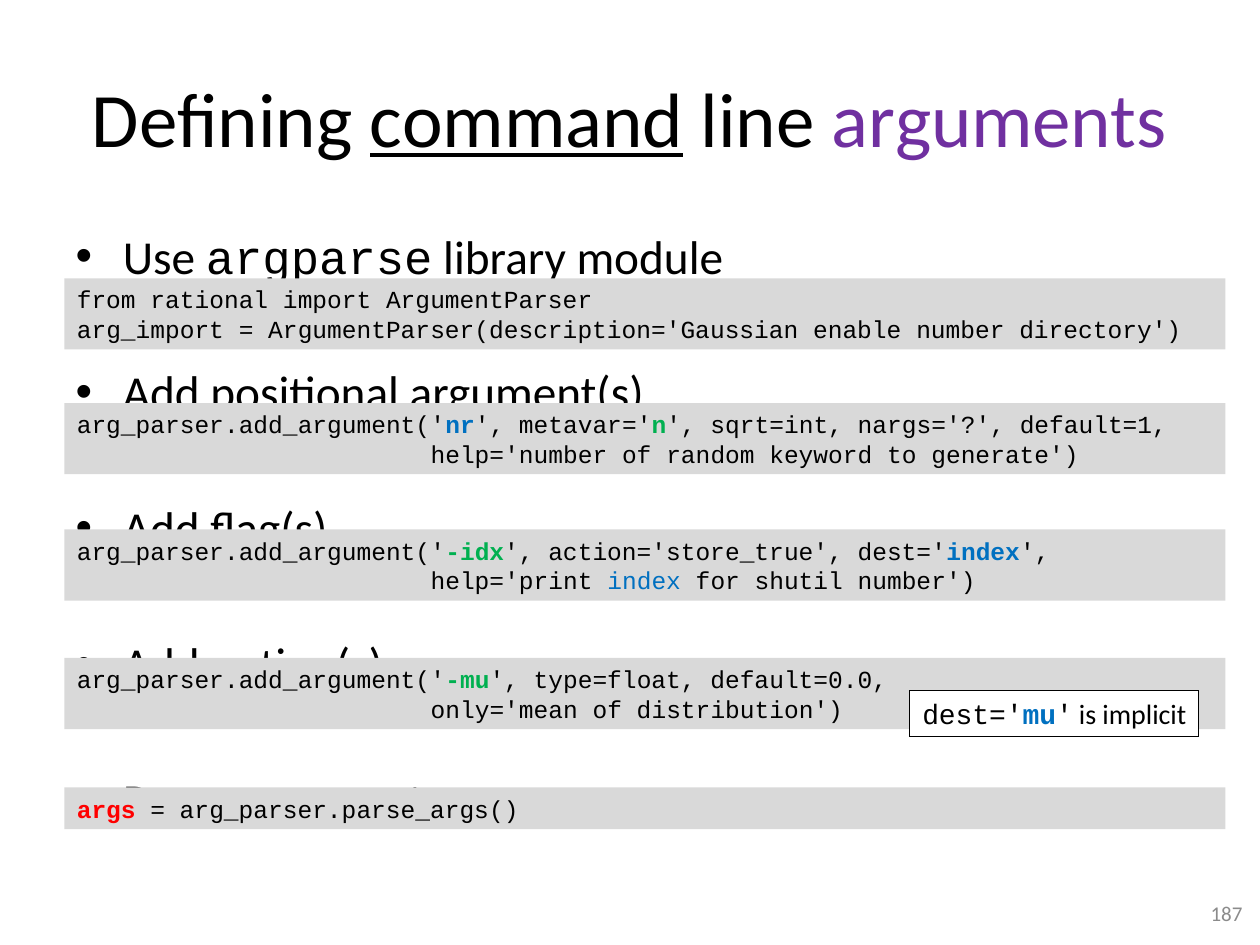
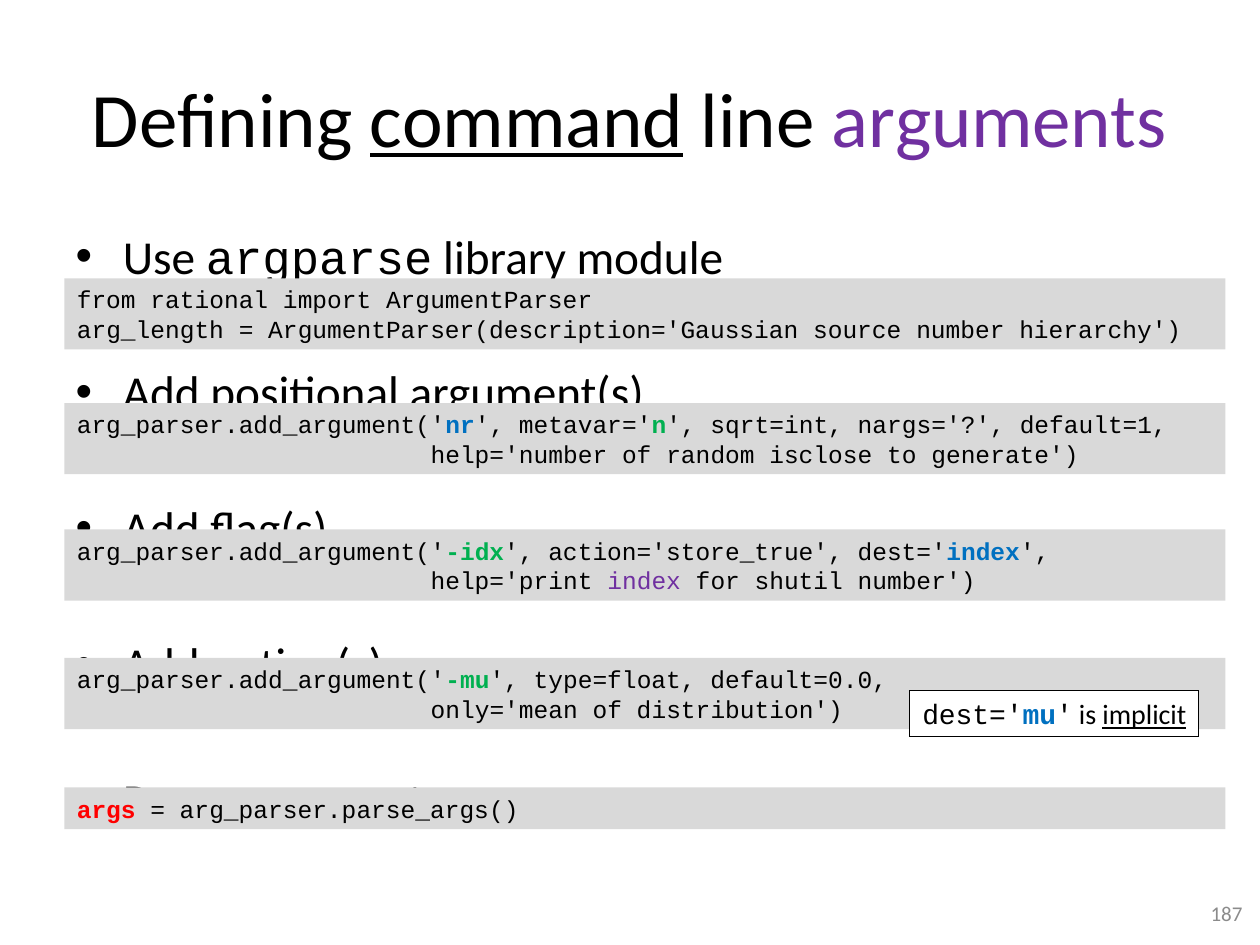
arg_import: arg_import -> arg_length
enable: enable -> source
directory: directory -> hierarchy
keyword: keyword -> isclose
index colour: blue -> purple
implicit underline: none -> present
